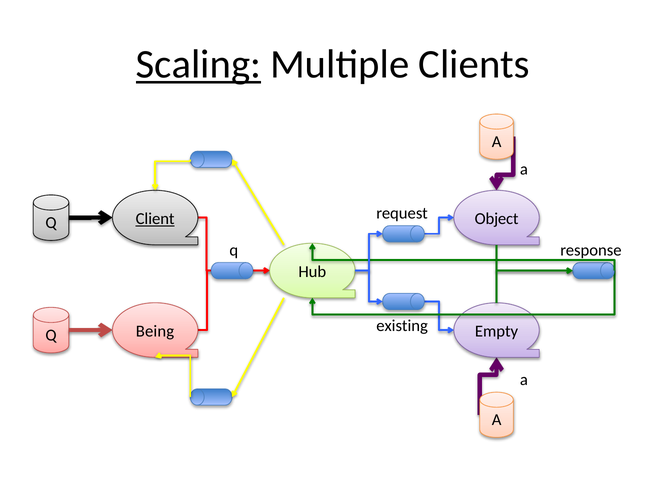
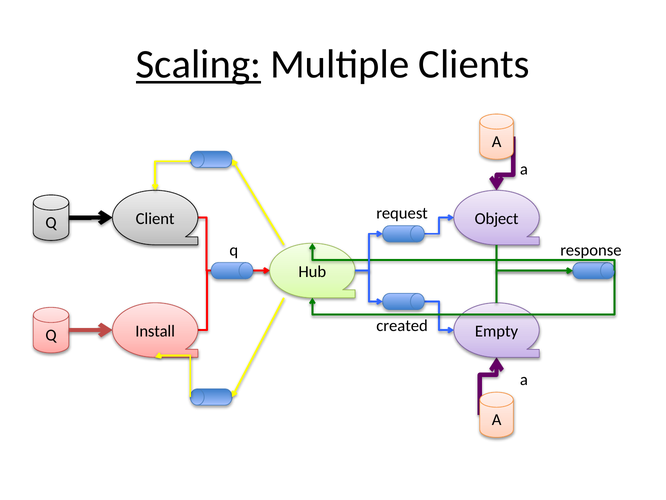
Client underline: present -> none
existing: existing -> created
Being: Being -> Install
